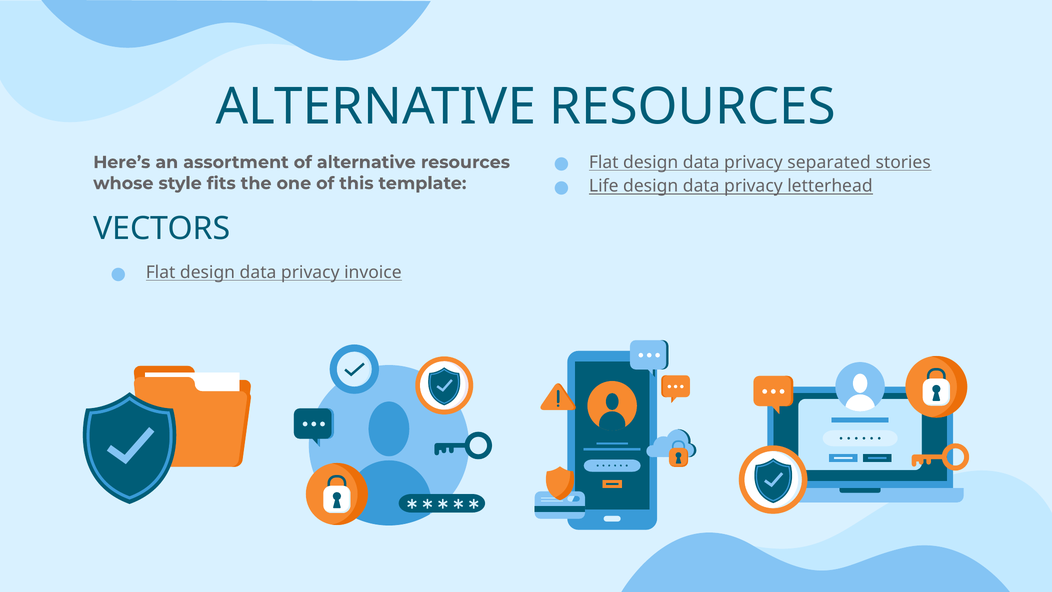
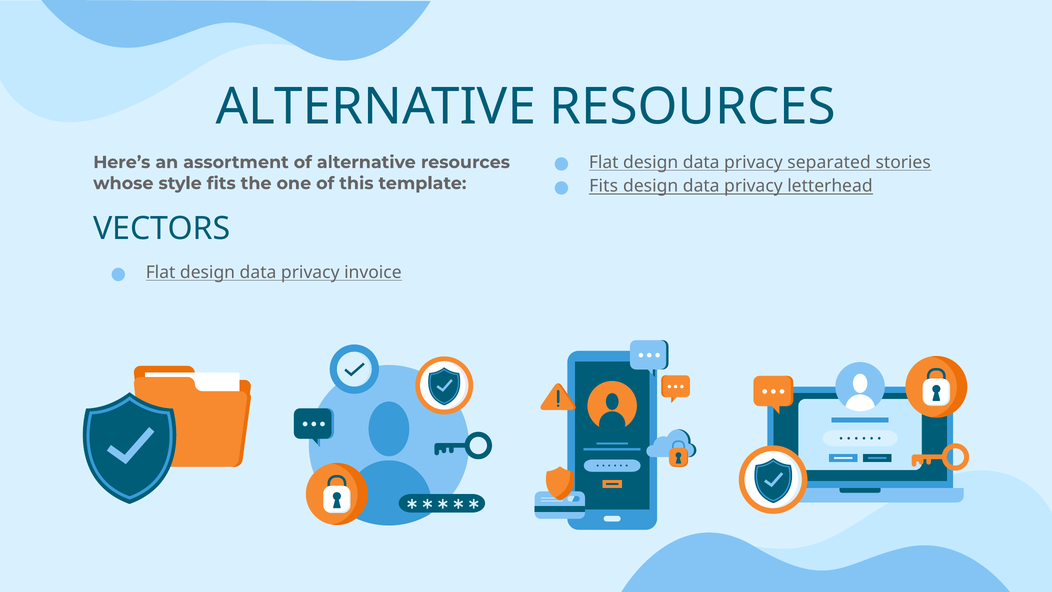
Life at (604, 186): Life -> Fits
